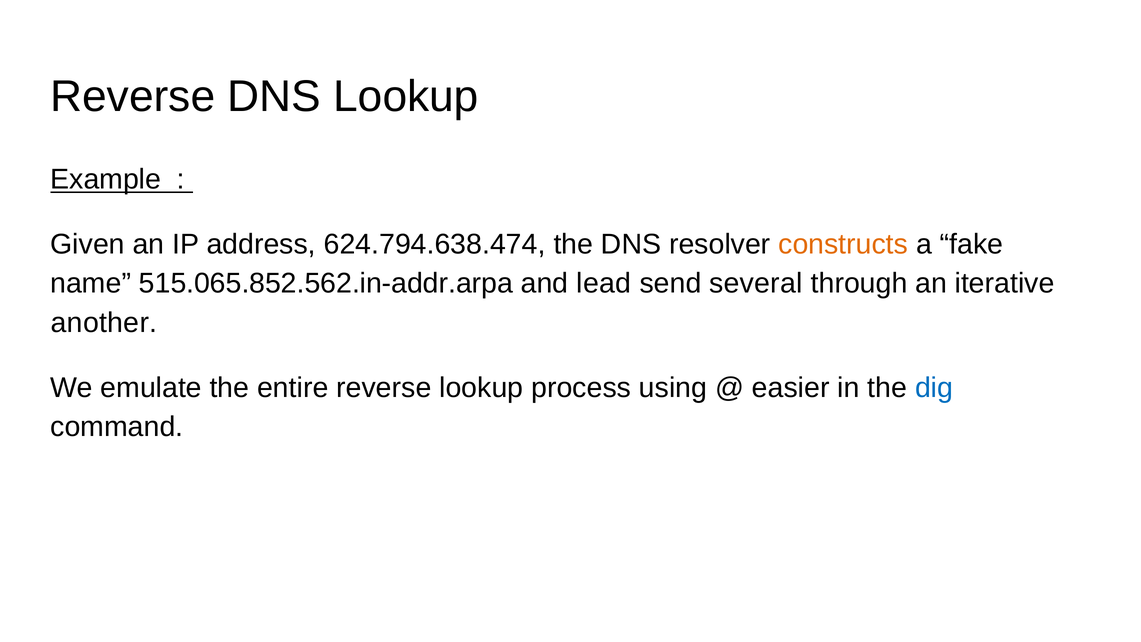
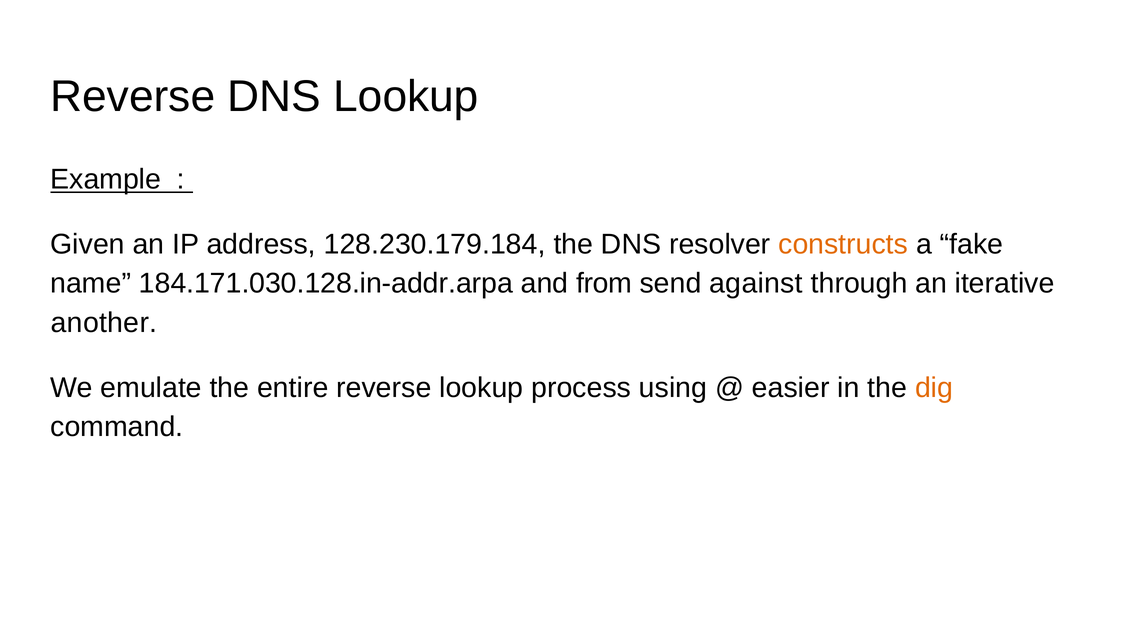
624.794.638.474: 624.794.638.474 -> 128.230.179.184
515.065.852.562.in-addr.arpa: 515.065.852.562.in-addr.arpa -> 184.171.030.128.in-addr.arpa
lead: lead -> from
several: several -> against
dig colour: blue -> orange
